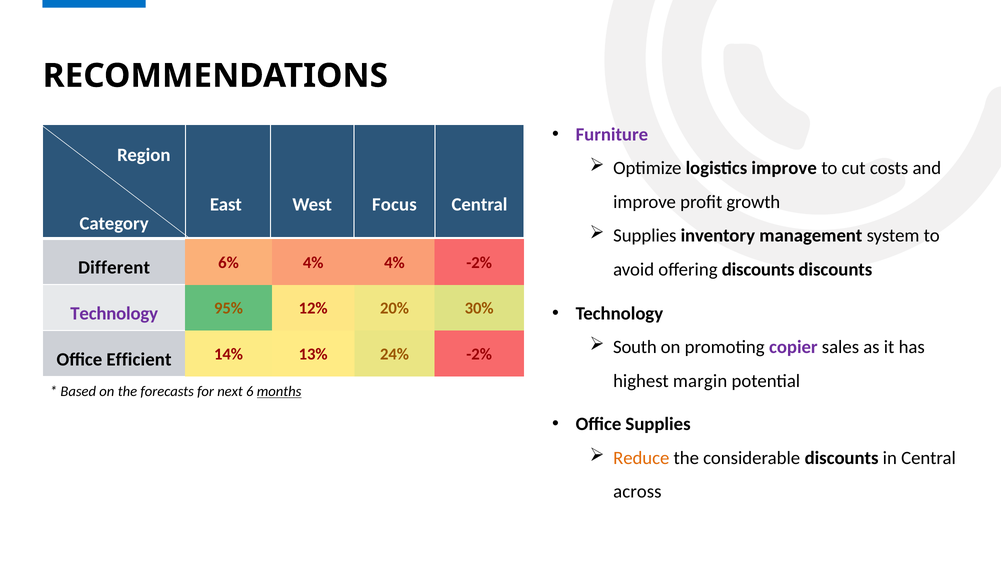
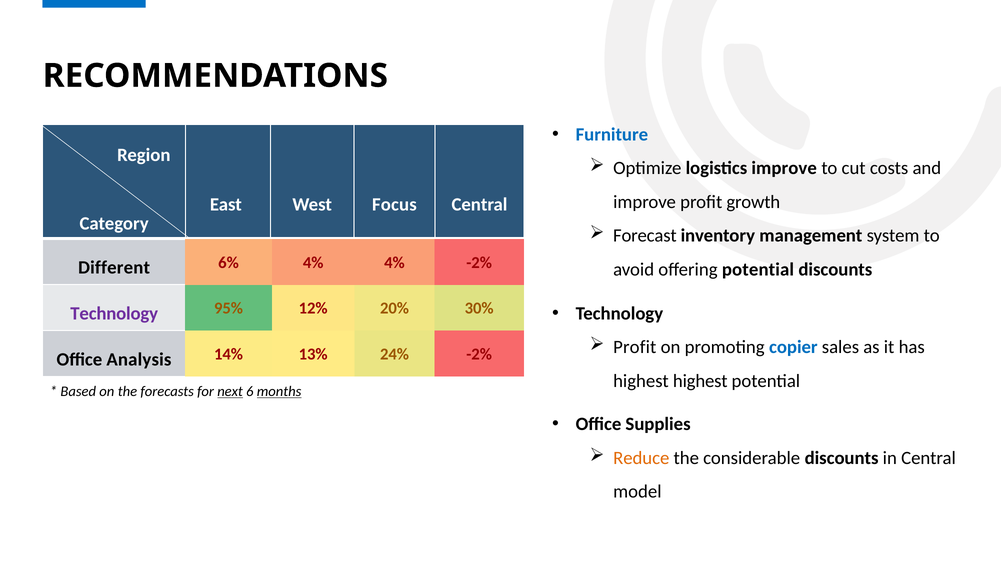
Furniture colour: purple -> blue
Supplies at (645, 236): Supplies -> Forecast
offering discounts: discounts -> potential
South at (635, 347): South -> Profit
copier colour: purple -> blue
Efficient: Efficient -> Analysis
highest margin: margin -> highest
next underline: none -> present
across: across -> model
